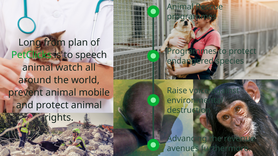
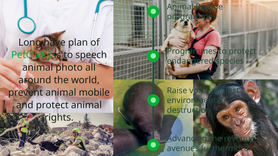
from: from -> have
watch: watch -> photo
